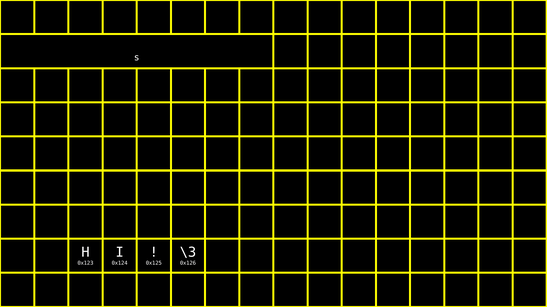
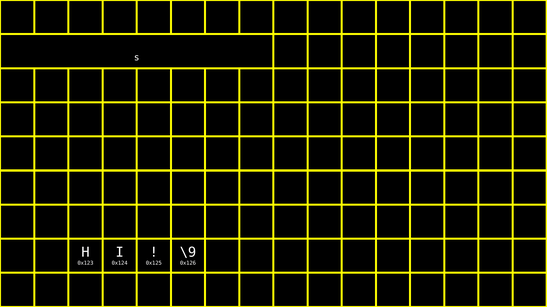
\3: \3 -> \9
